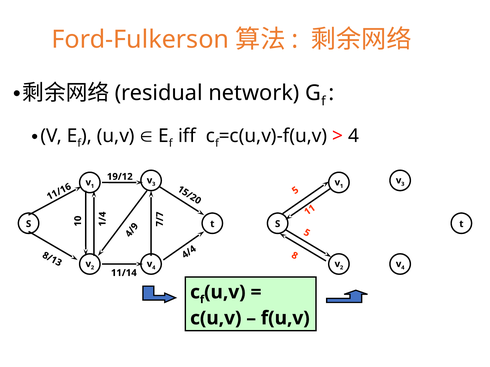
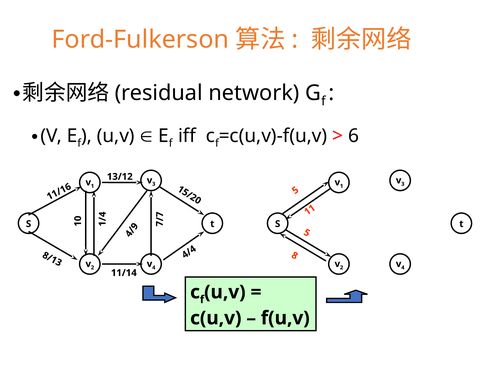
4 at (354, 136): 4 -> 6
19/12: 19/12 -> 13/12
